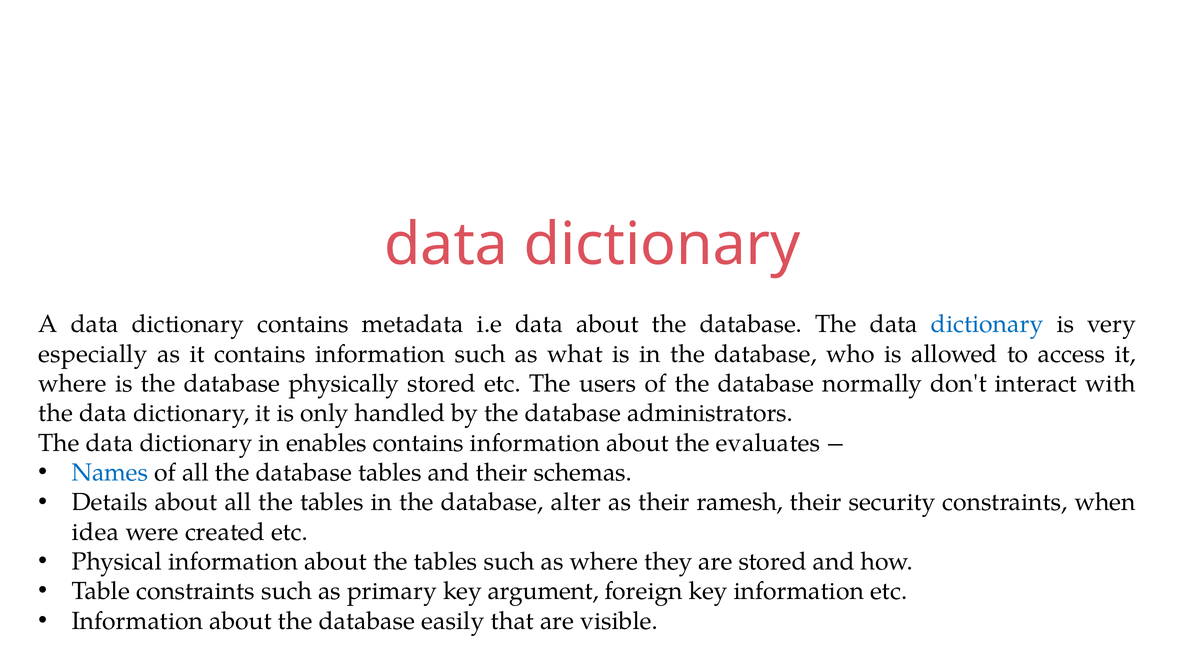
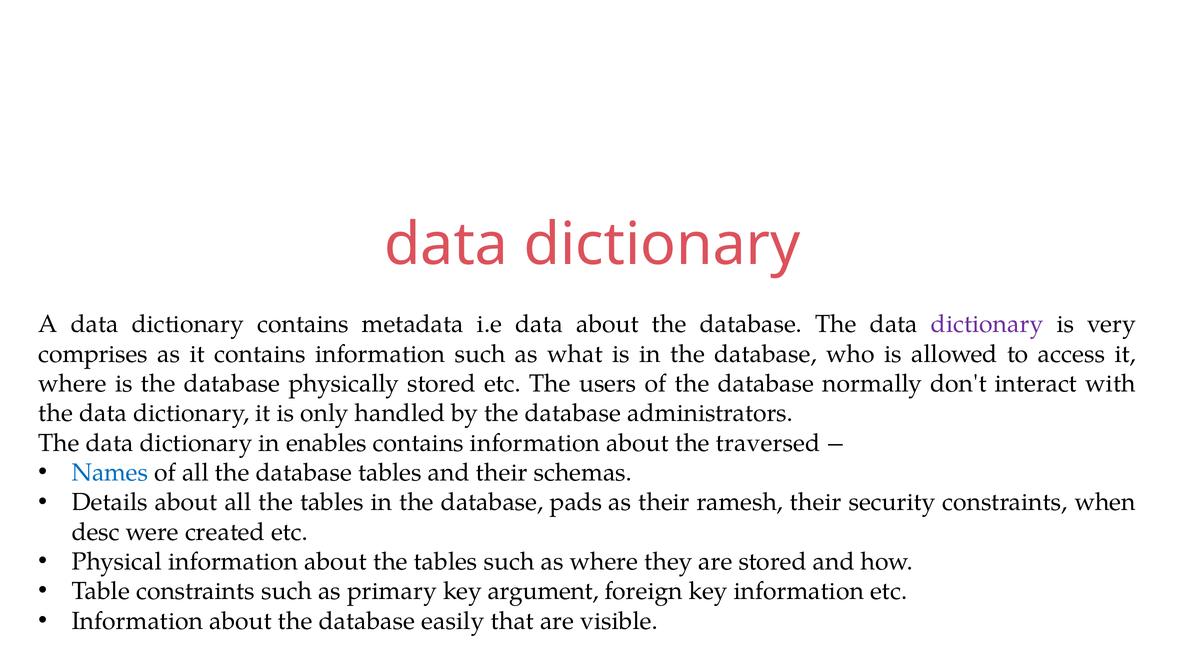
dictionary at (987, 324) colour: blue -> purple
especially: especially -> comprises
evaluates: evaluates -> traversed
alter: alter -> pads
idea: idea -> desc
